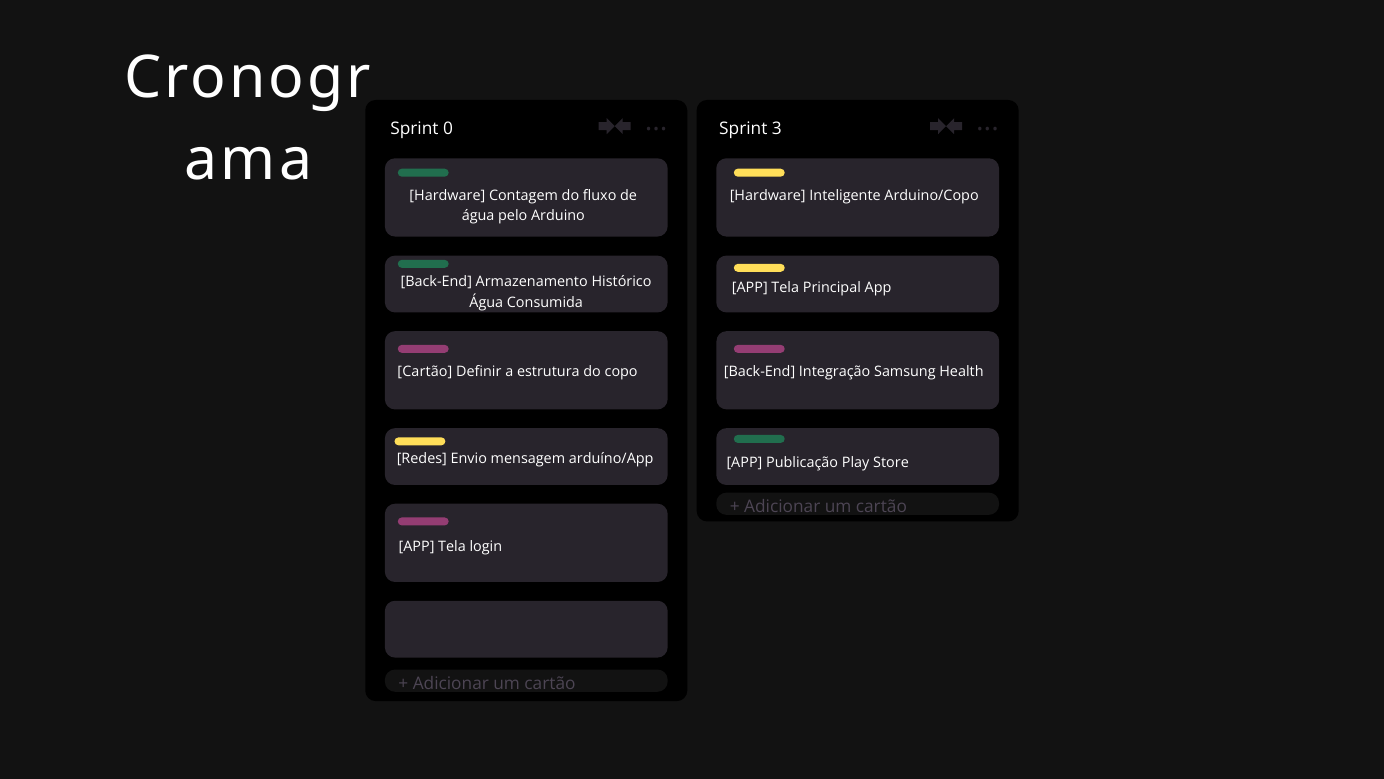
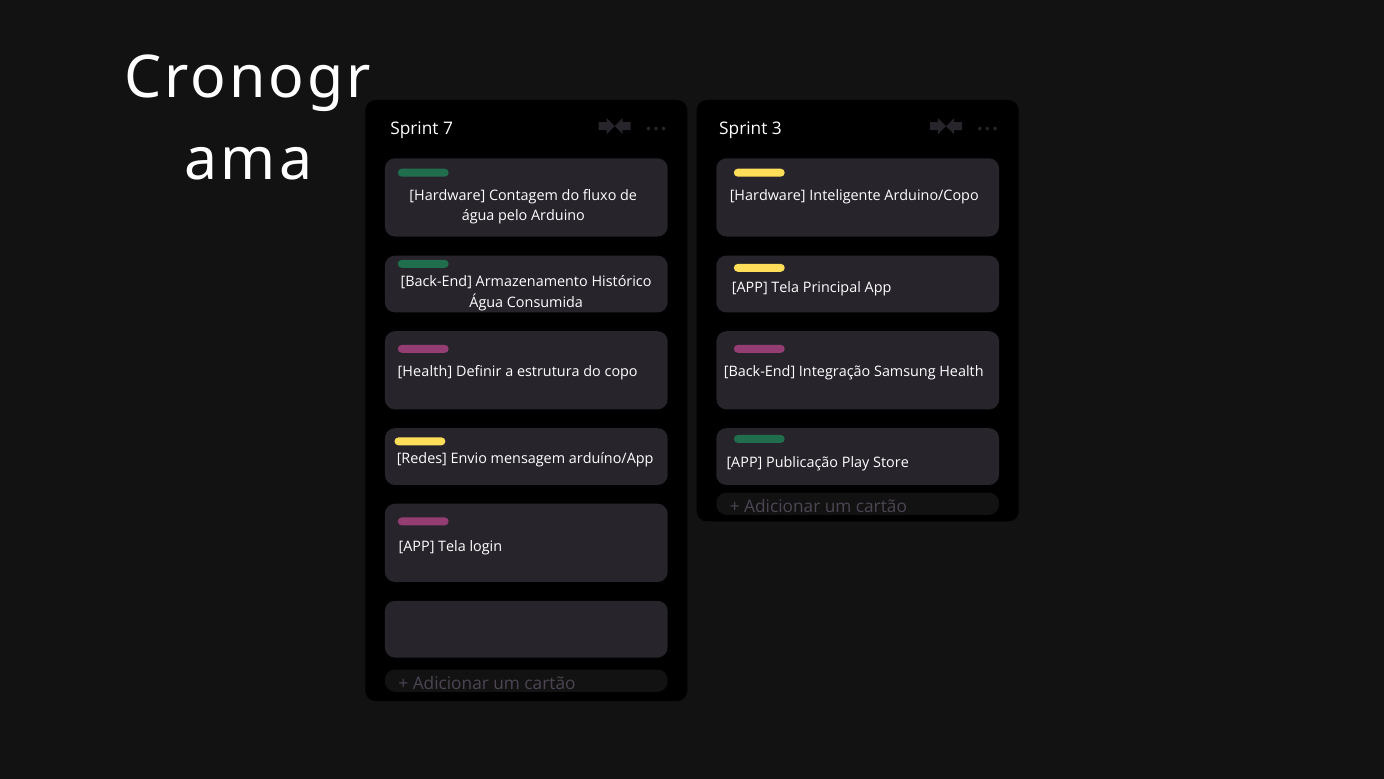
0: 0 -> 7
Cartão at (425, 372): Cartão -> Health
